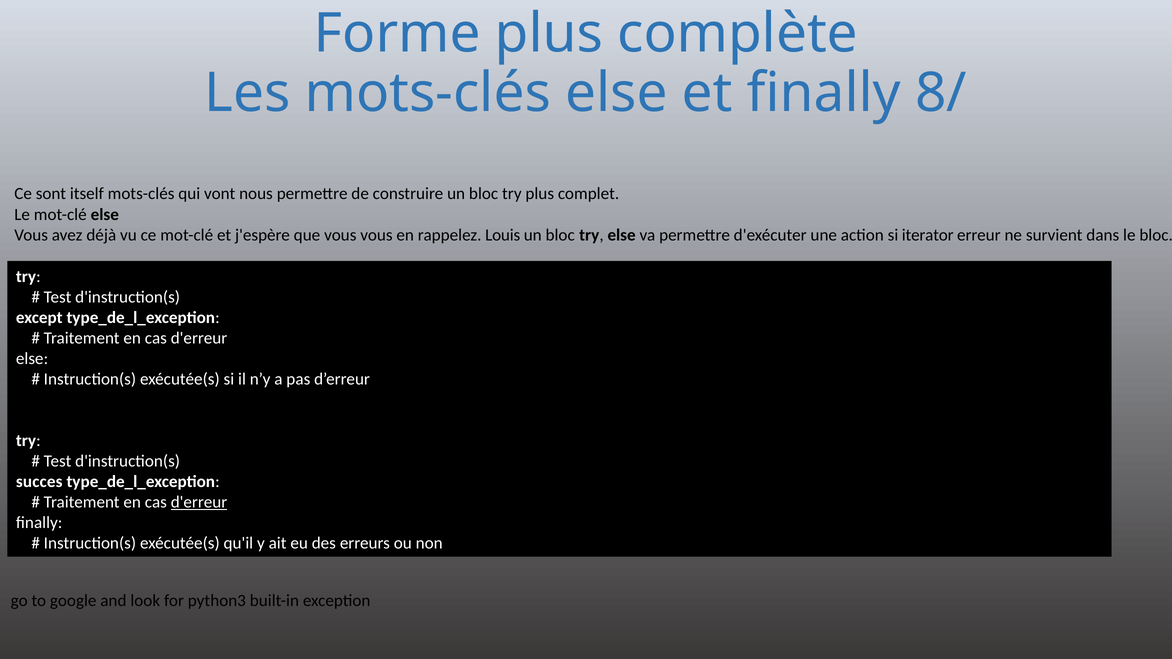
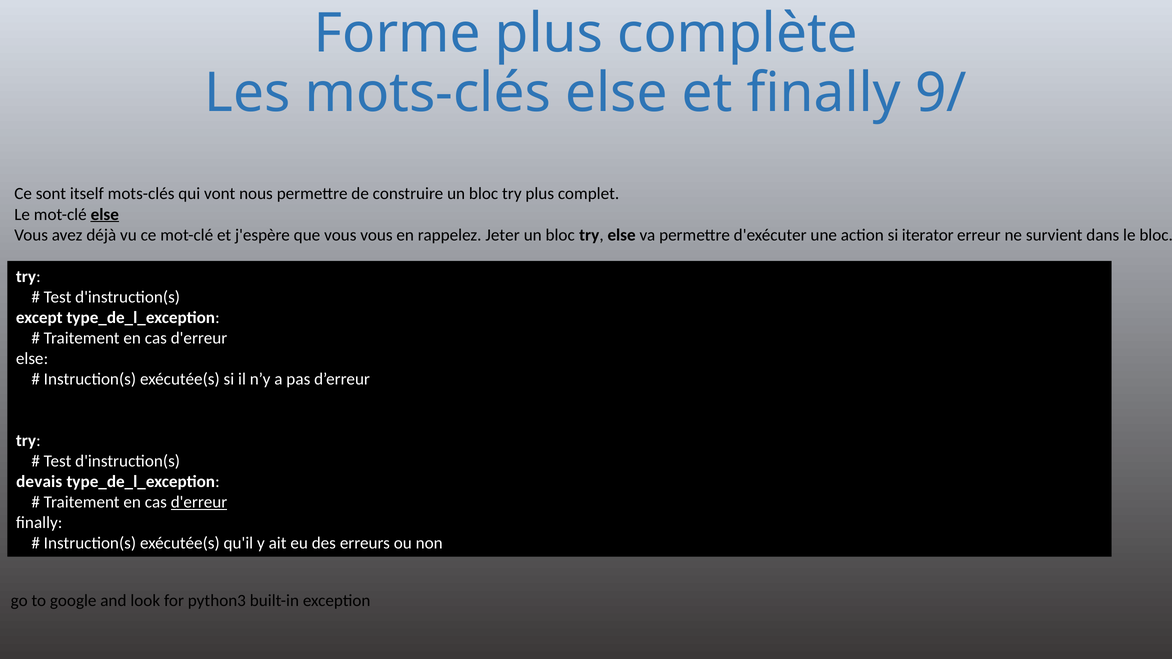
8/: 8/ -> 9/
else at (105, 214) underline: none -> present
Louis: Louis -> Jeter
succes: succes -> devais
